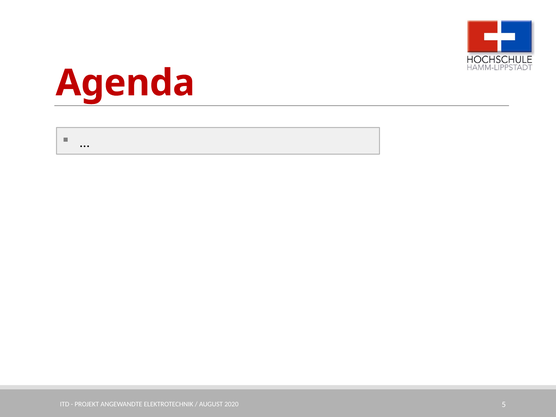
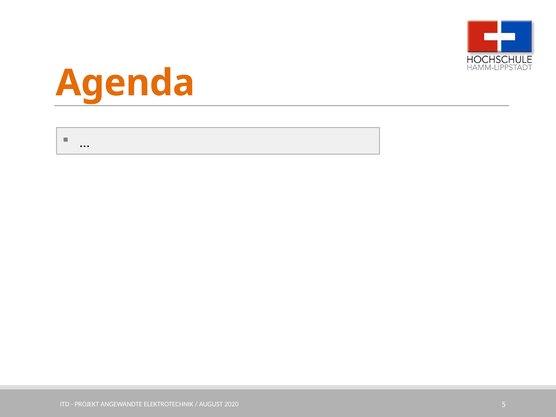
Agenda colour: red -> orange
